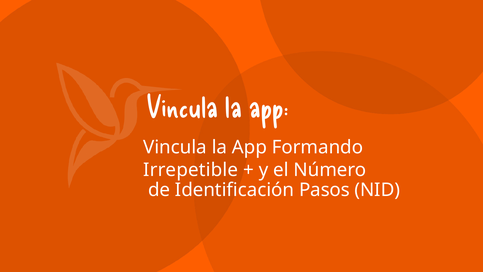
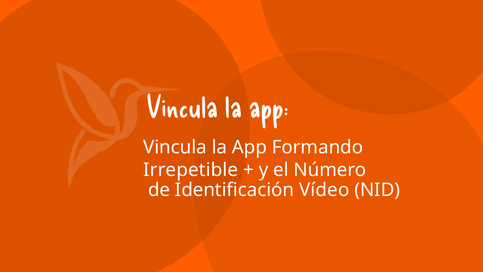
Pasos: Pasos -> Vídeo
